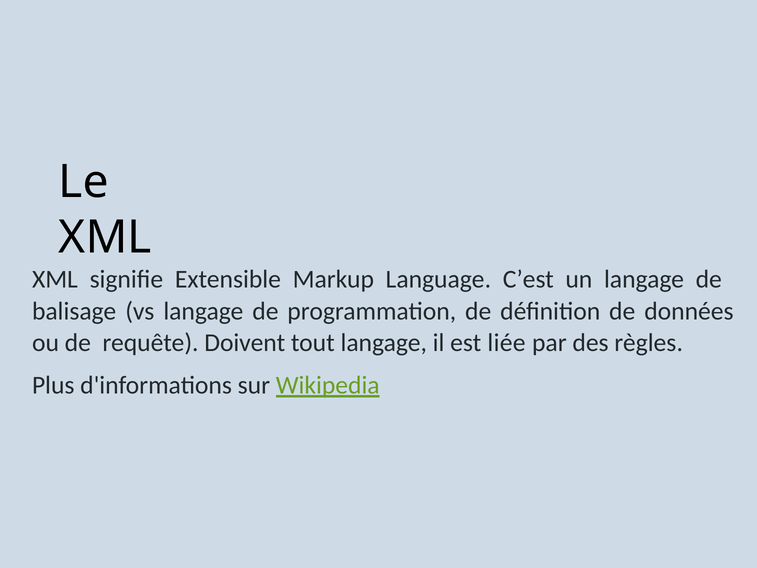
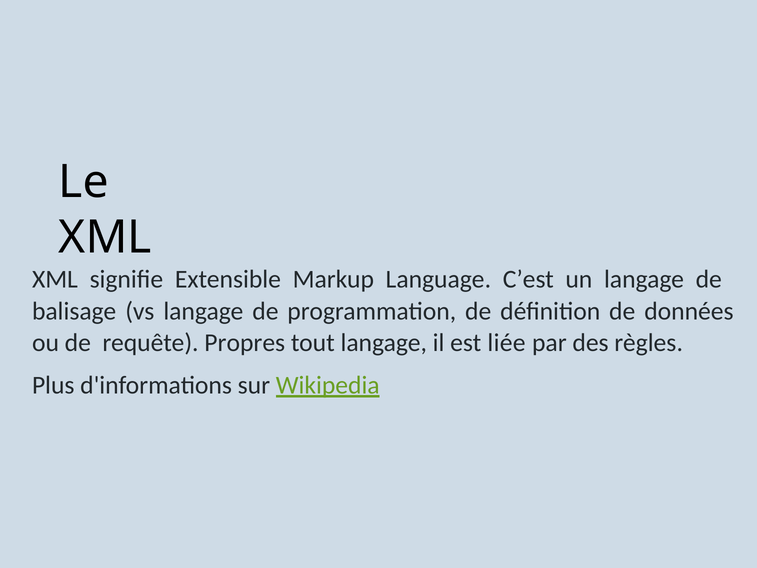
Doivent: Doivent -> Propres
